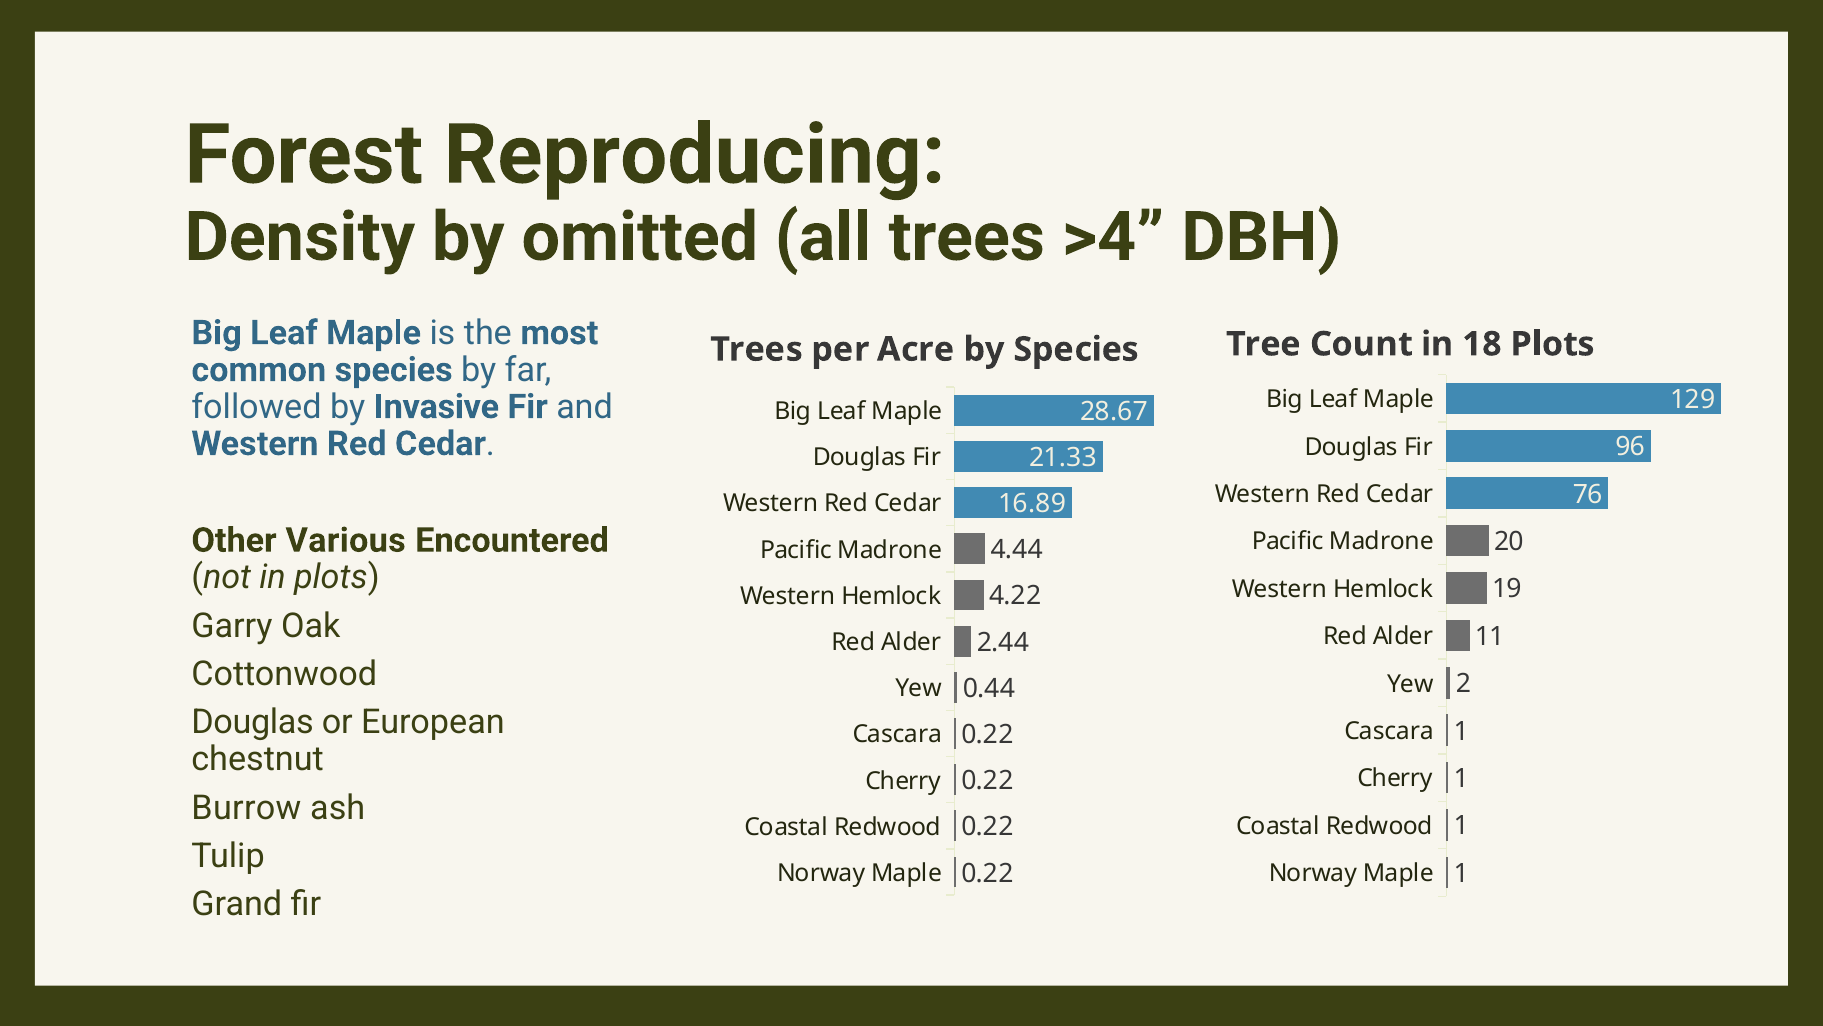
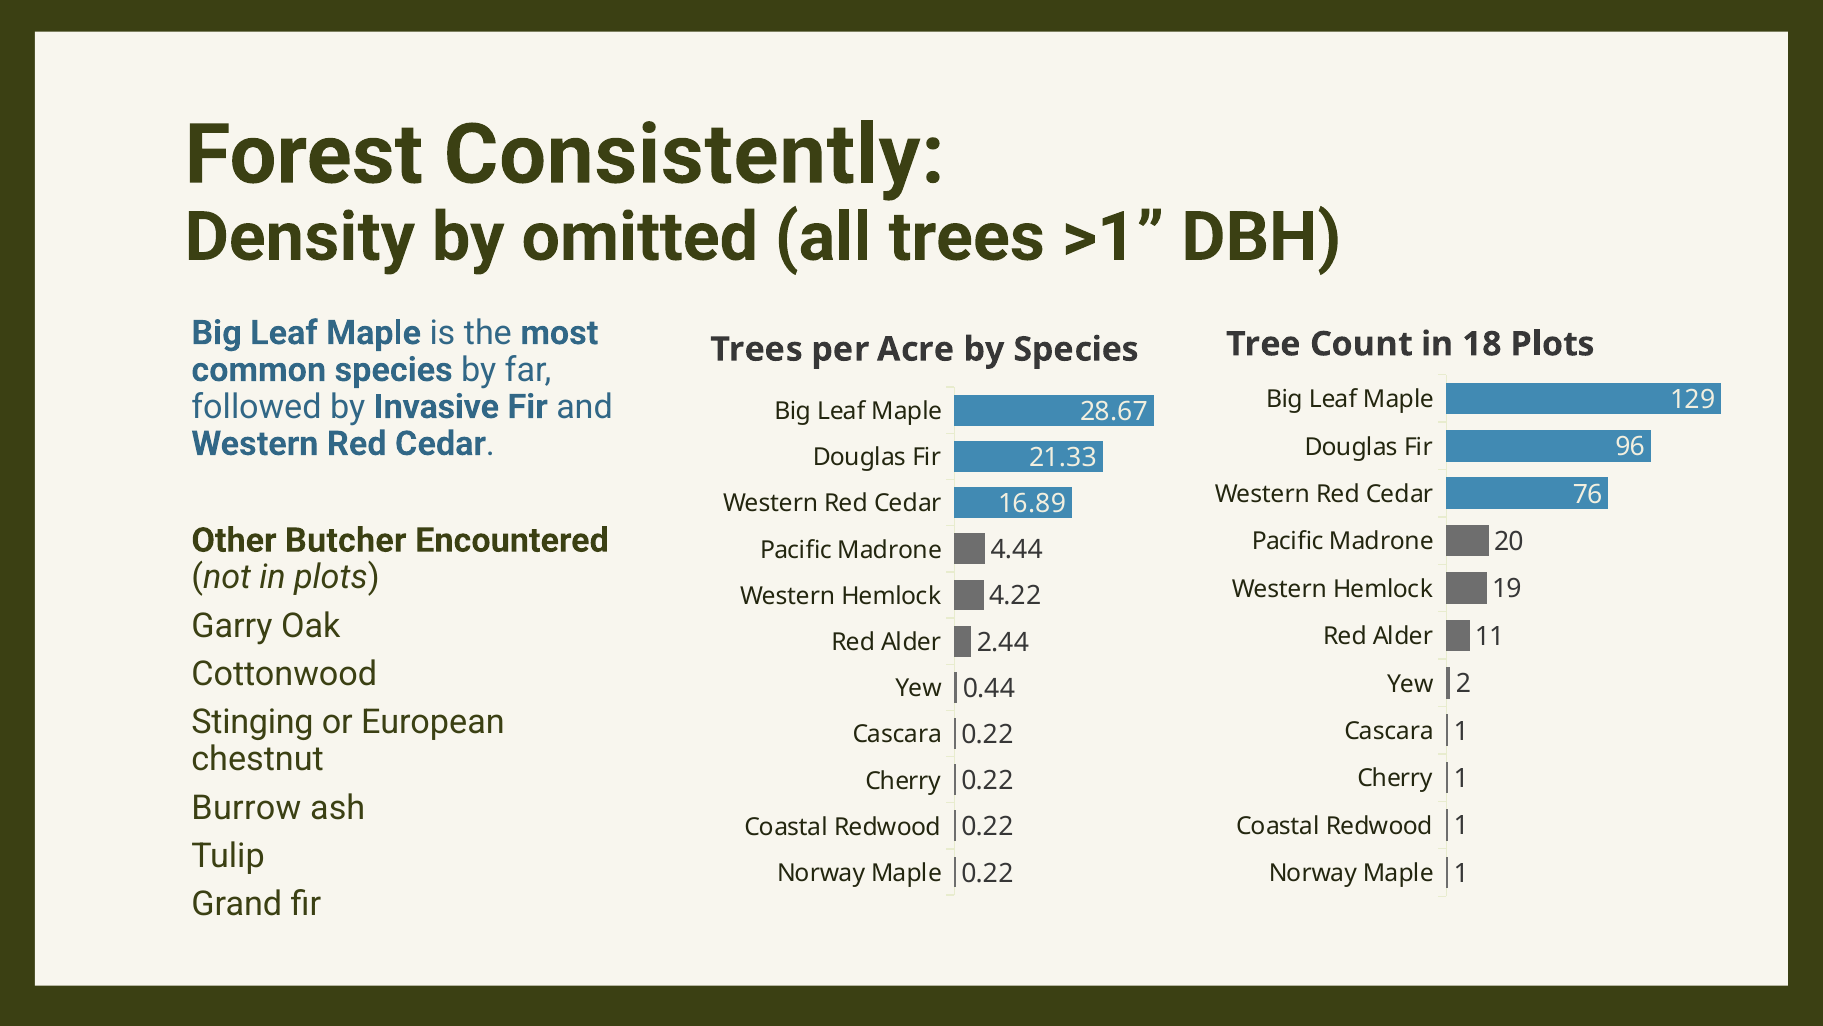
Reproducing: Reproducing -> Consistently
>4: >4 -> >1
Various: Various -> Butcher
Douglas at (253, 722): Douglas -> Stinging
